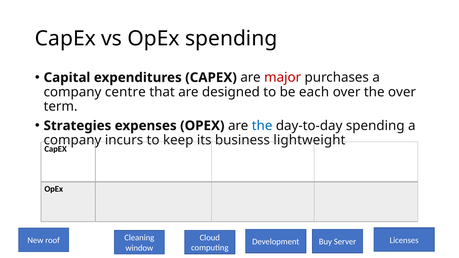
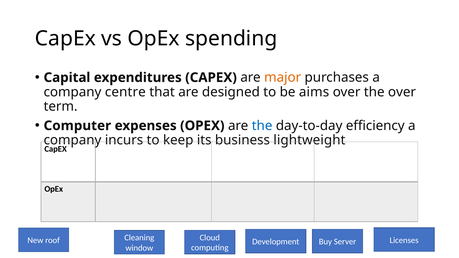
major colour: red -> orange
each: each -> aims
Strategies: Strategies -> Computer
day-to-day spending: spending -> efficiency
